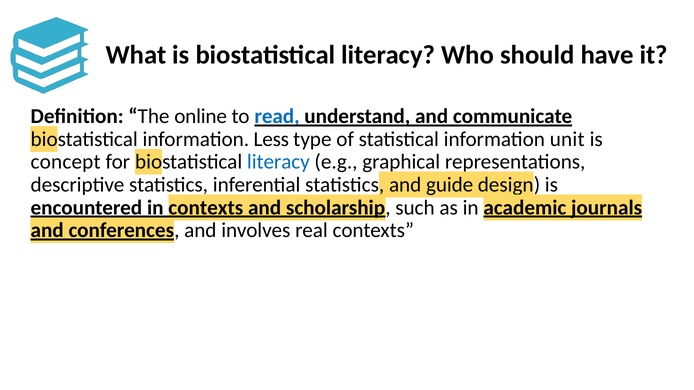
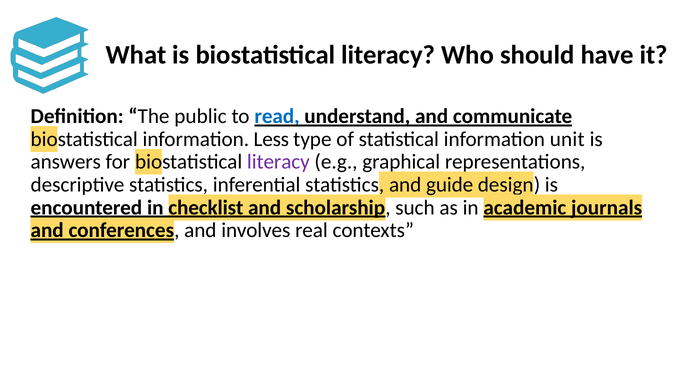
online: online -> public
concept: concept -> answers
literacy at (278, 162) colour: blue -> purple
contexts at (206, 208): contexts -> checklist
